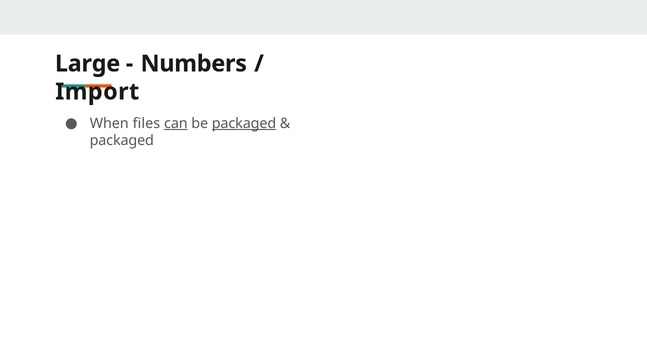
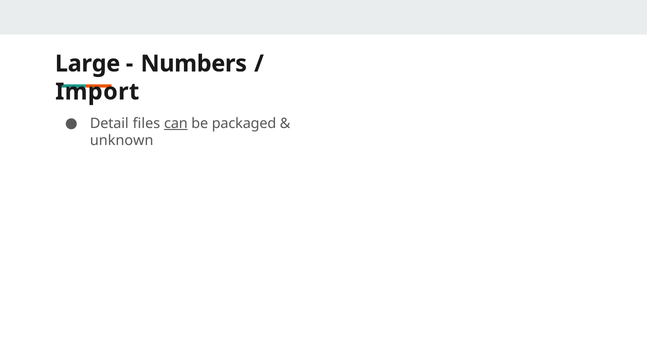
When: When -> Detail
packaged at (244, 123) underline: present -> none
packaged at (122, 141): packaged -> unknown
